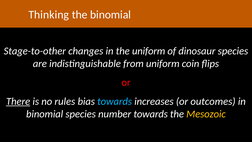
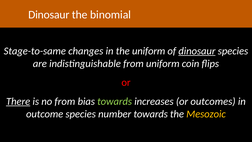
Thinking at (49, 15): Thinking -> Dinosaur
Stage-to-other: Stage-to-other -> Stage-to-same
dinosaur at (197, 51) underline: none -> present
no rules: rules -> from
towards at (115, 101) colour: light blue -> light green
binomial at (45, 114): binomial -> outcome
